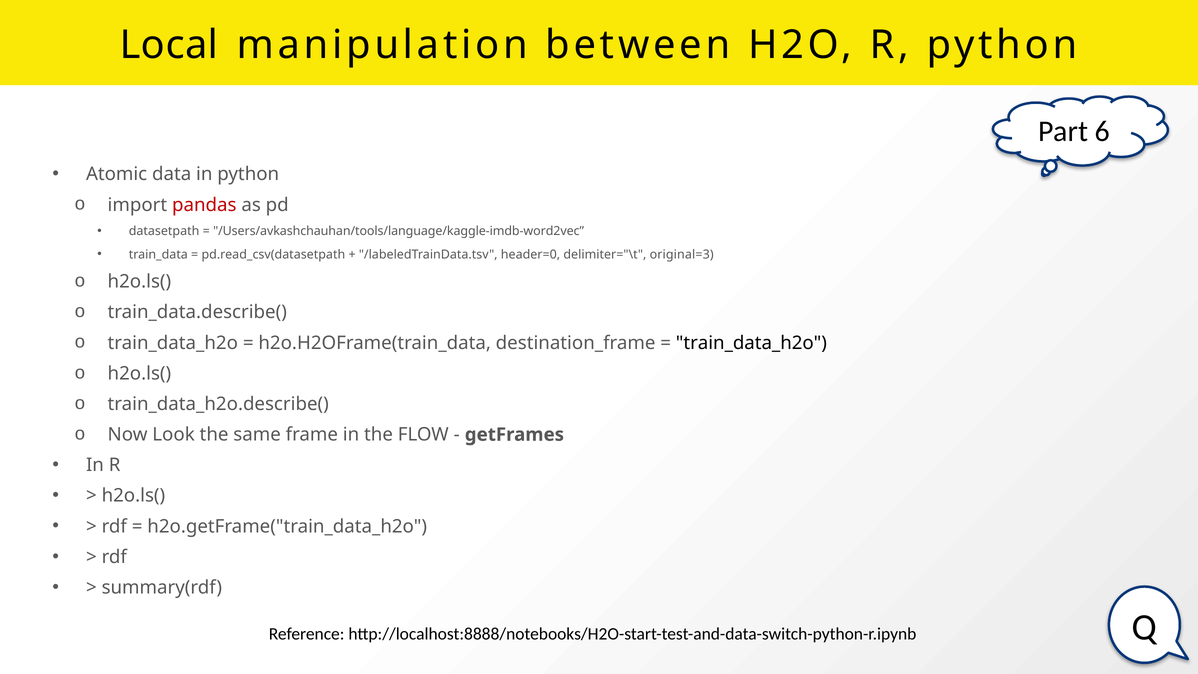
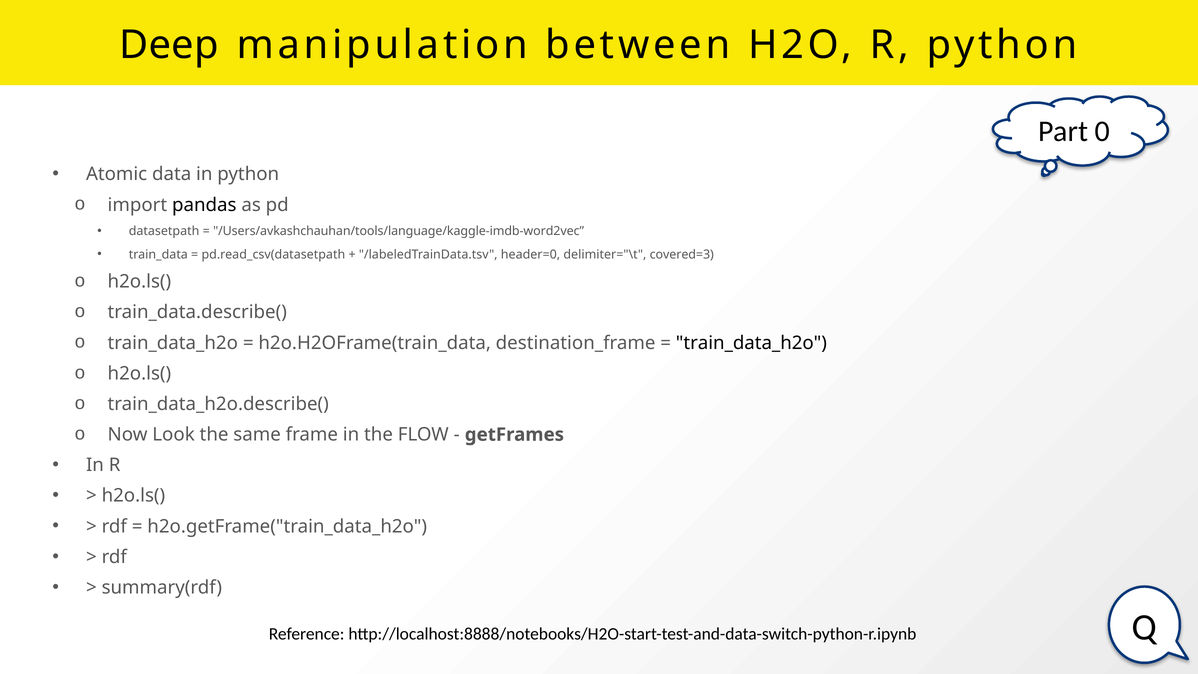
Local: Local -> Deep
6: 6 -> 0
pandas colour: red -> black
original=3: original=3 -> covered=3
